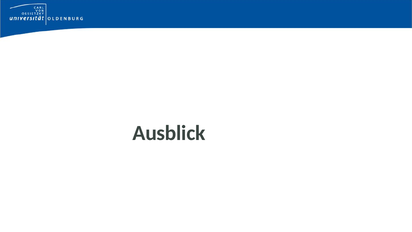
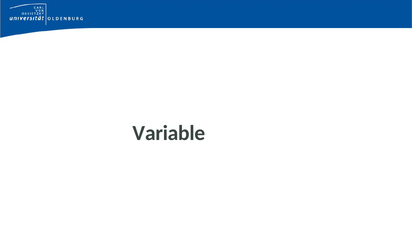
Ausblick: Ausblick -> Variable
